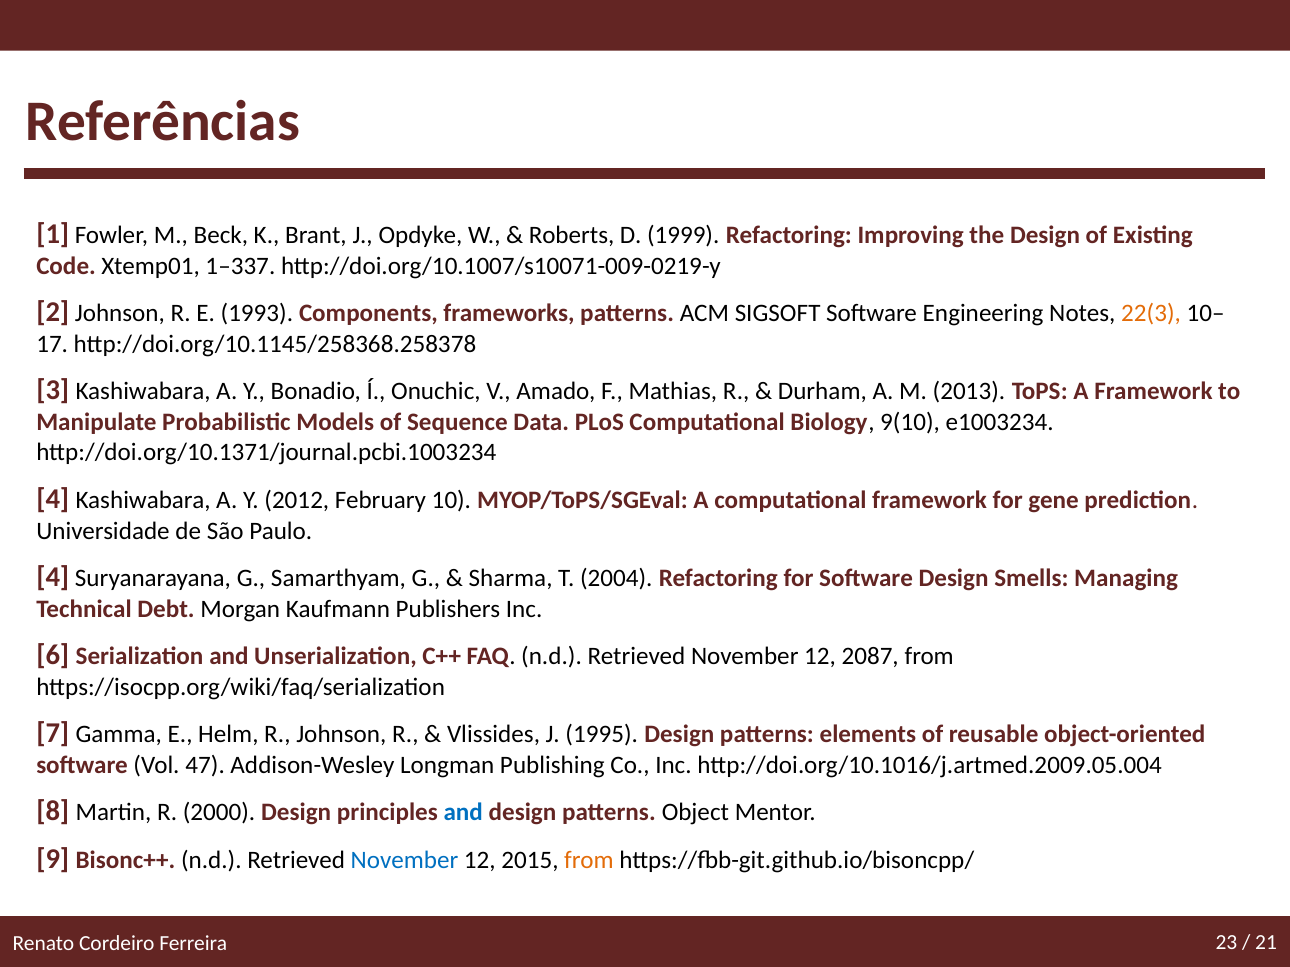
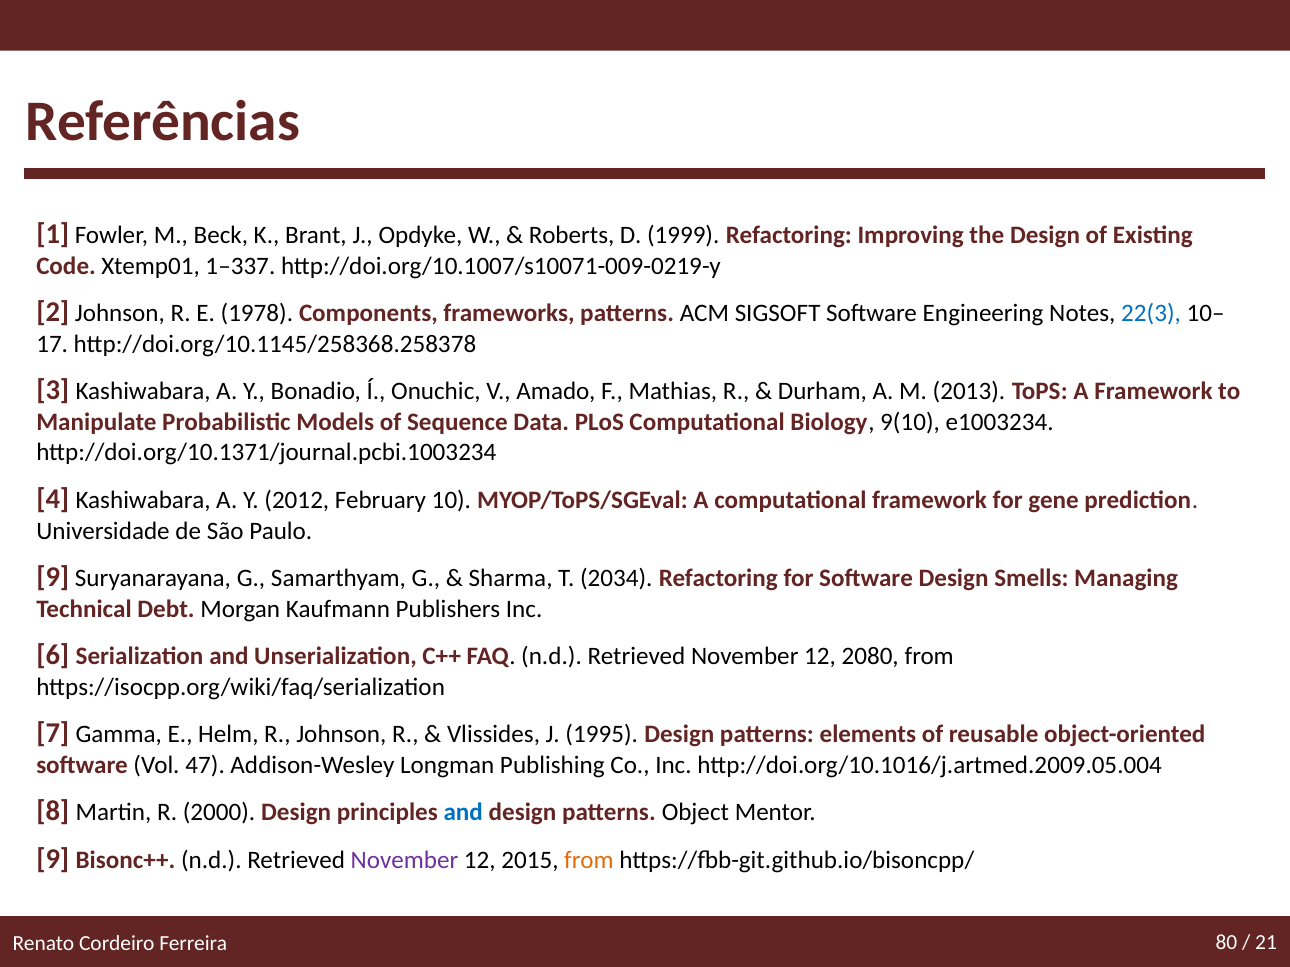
1993: 1993 -> 1978
22(3 colour: orange -> blue
4 at (53, 577): 4 -> 9
2004: 2004 -> 2034
2087: 2087 -> 2080
November at (404, 861) colour: blue -> purple
23: 23 -> 80
